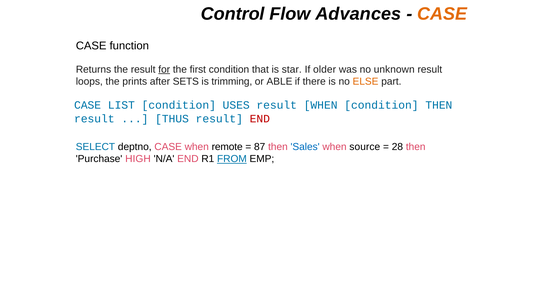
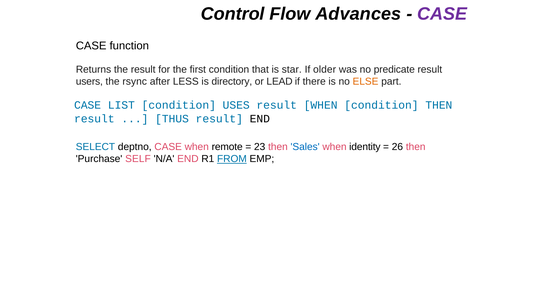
CASE at (442, 14) colour: orange -> purple
for underline: present -> none
unknown: unknown -> predicate
loops: loops -> users
prints: prints -> rsync
SETS: SETS -> LESS
trimming: trimming -> directory
ABLE: ABLE -> LEAD
END at (260, 119) colour: red -> black
87: 87 -> 23
source: source -> identity
28: 28 -> 26
HIGH: HIGH -> SELF
